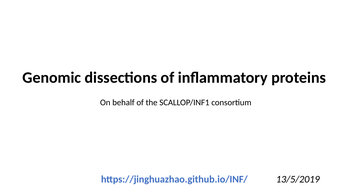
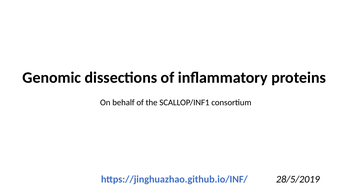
13/5/2019: 13/5/2019 -> 28/5/2019
